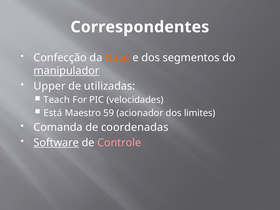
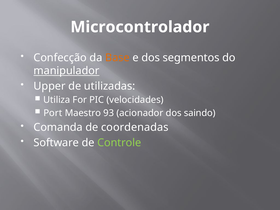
Correspondentes: Correspondentes -> Microcontrolador
Teach: Teach -> Utiliza
Está: Está -> Port
59: 59 -> 93
limites: limites -> saindo
Software underline: present -> none
Controle colour: pink -> light green
